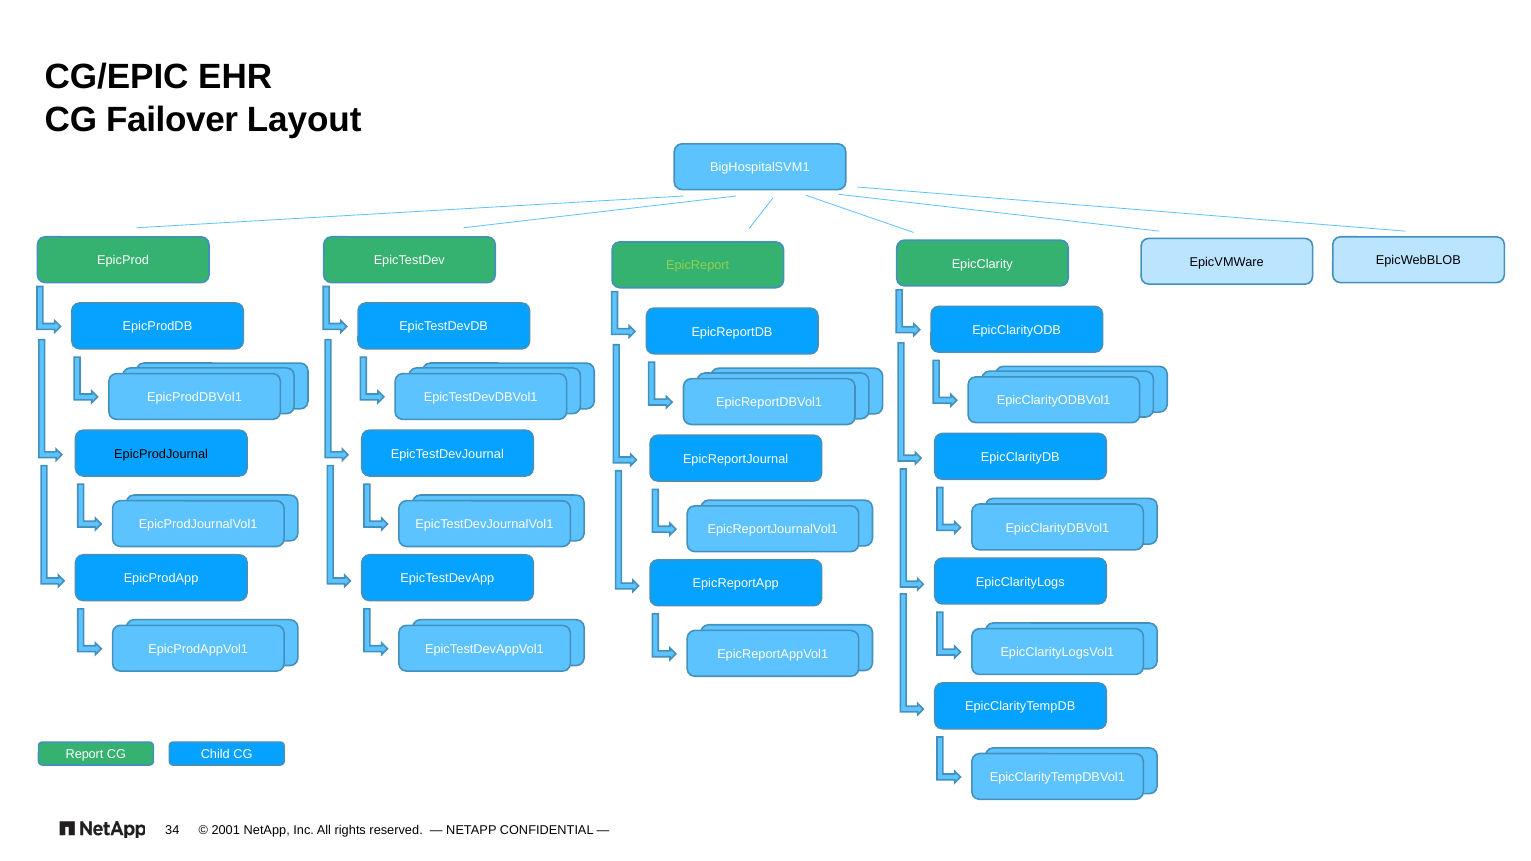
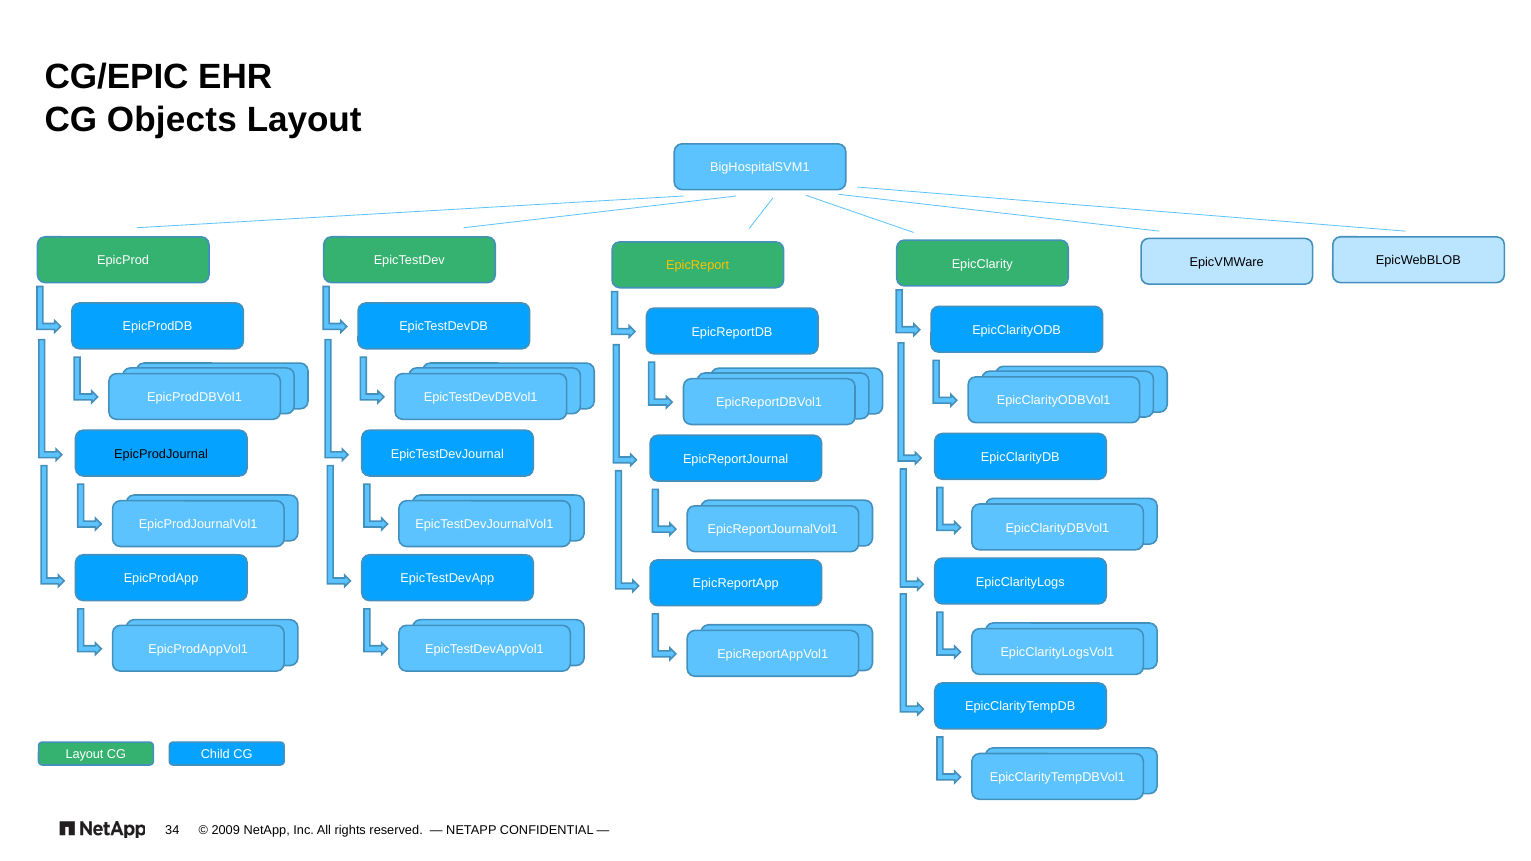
Failover: Failover -> Objects
EpicReport colour: light green -> yellow
Report at (85, 755): Report -> Layout
2001: 2001 -> 2009
